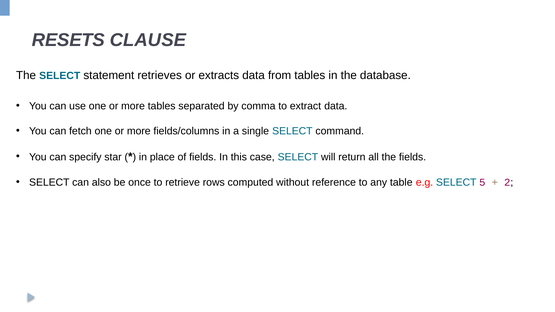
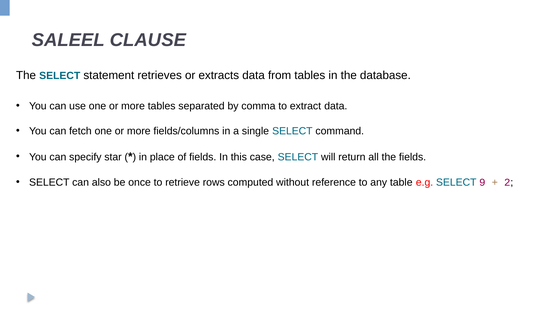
RESETS: RESETS -> SALEEL
5: 5 -> 9
